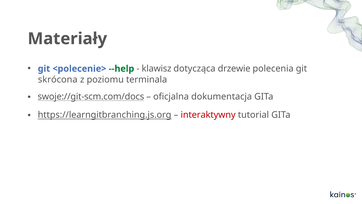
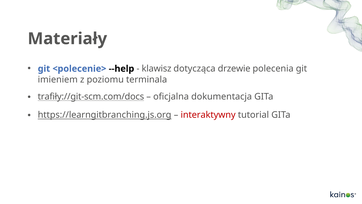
--help colour: green -> black
skrócona: skrócona -> imieniem
swoje://git-scm.com/docs: swoje://git-scm.com/docs -> trafiły://git-scm.com/docs
